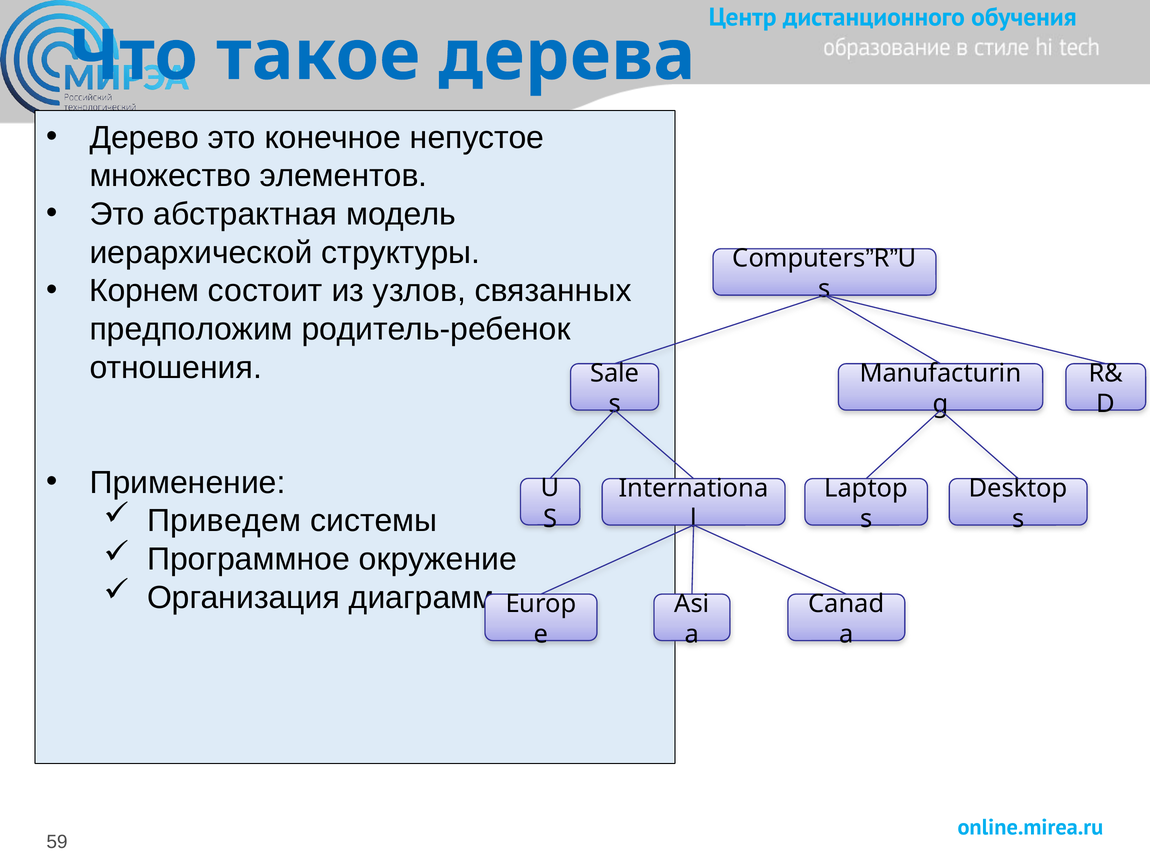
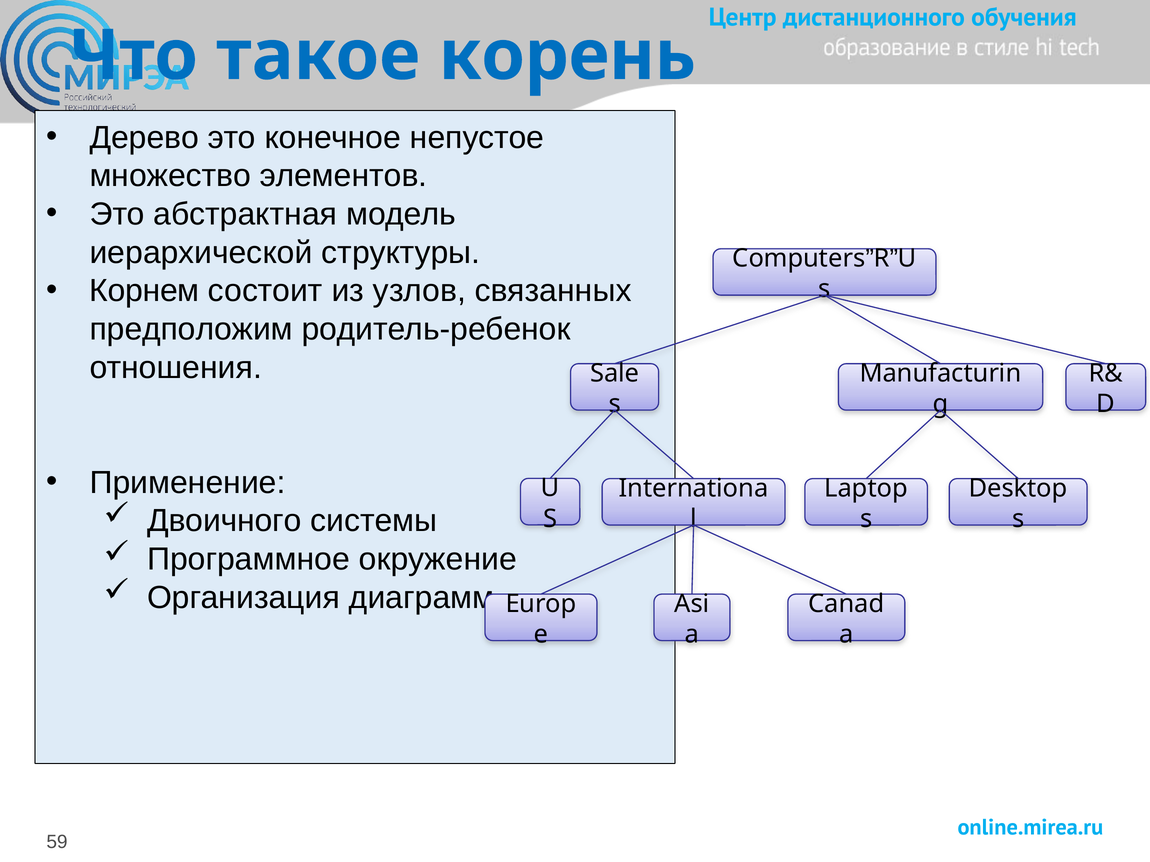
дерева: дерева -> корень
Приведем: Приведем -> Двоичного
